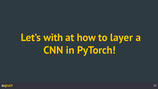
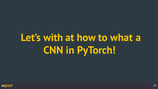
layer: layer -> what
